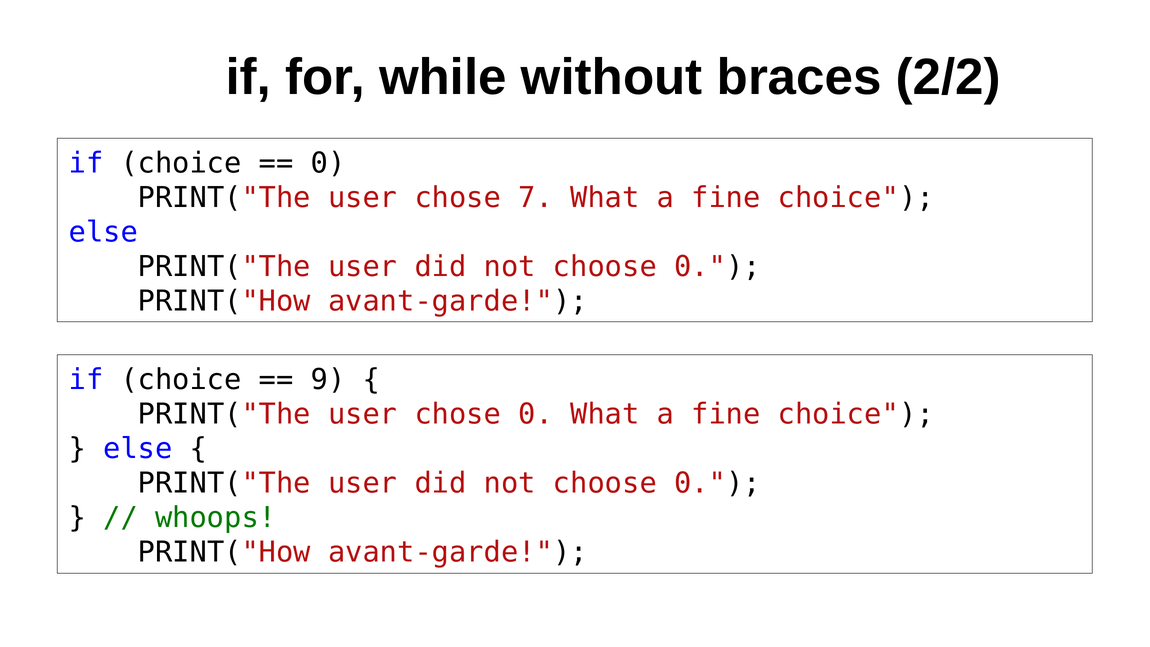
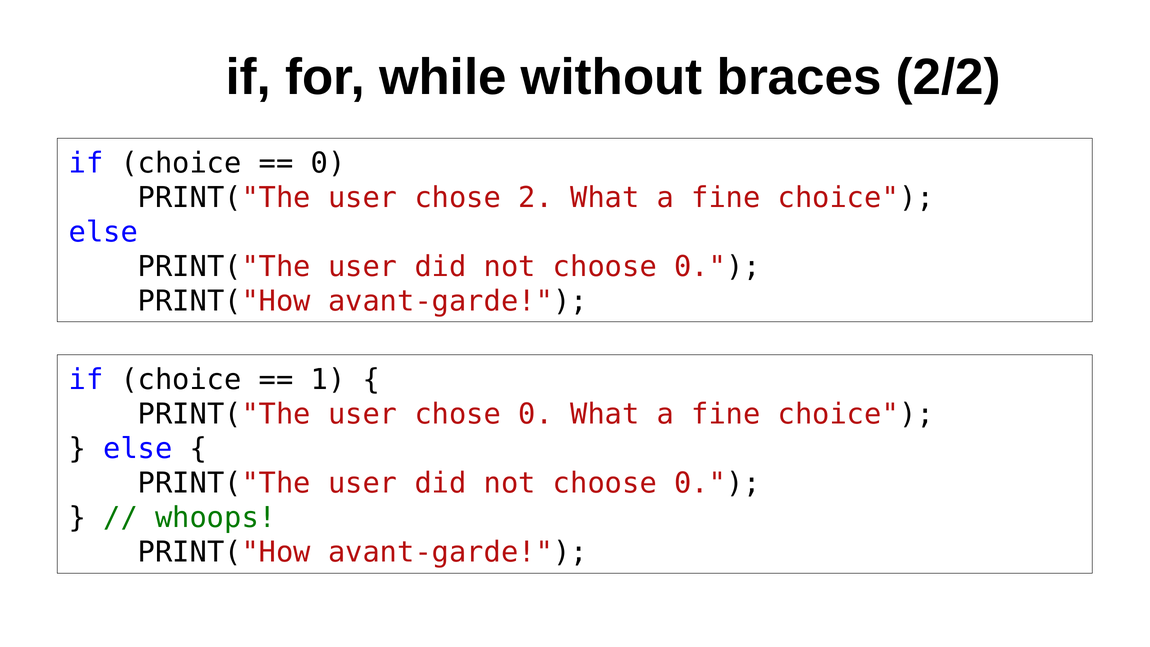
7: 7 -> 2
9: 9 -> 1
